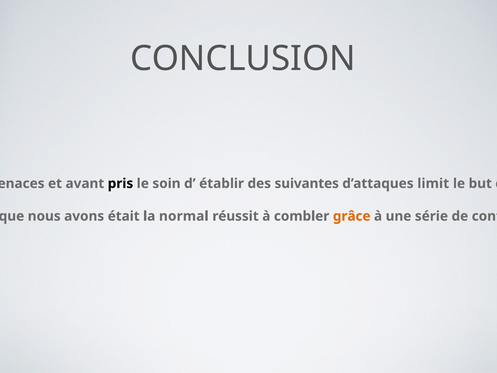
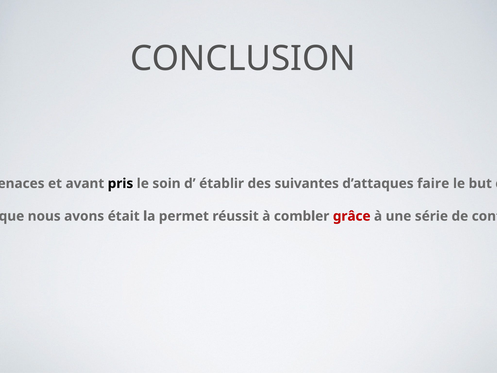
limit: limit -> faire
normal: normal -> permet
grâce colour: orange -> red
